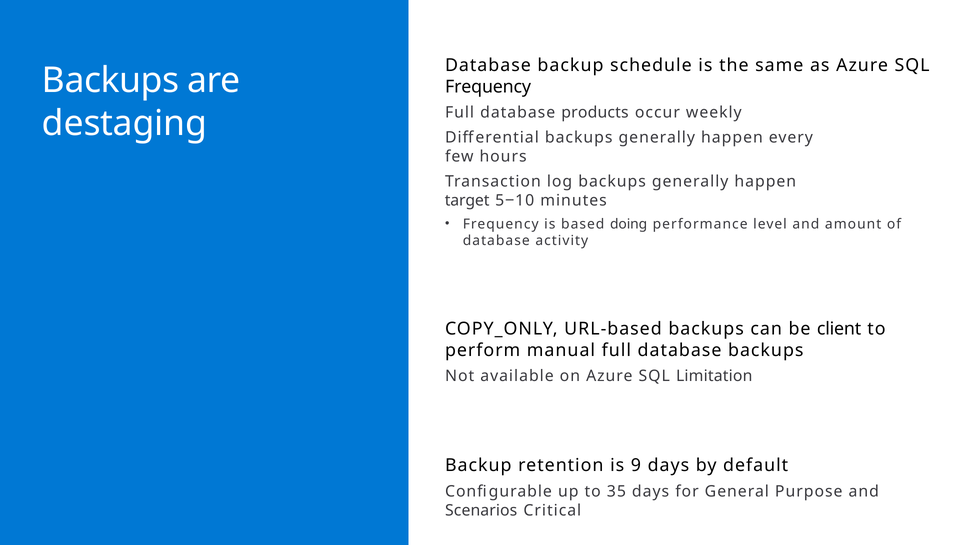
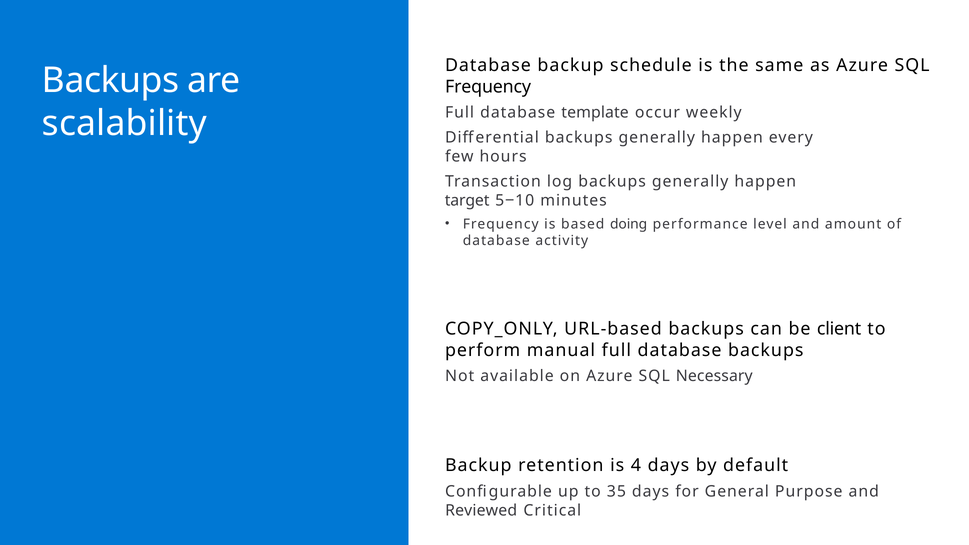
products: products -> template
destaging: destaging -> scalability
Limitation: Limitation -> Necessary
9: 9 -> 4
Scenarios: Scenarios -> Reviewed
